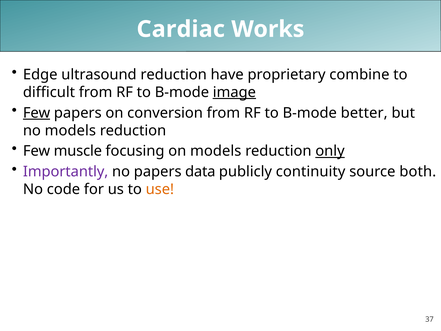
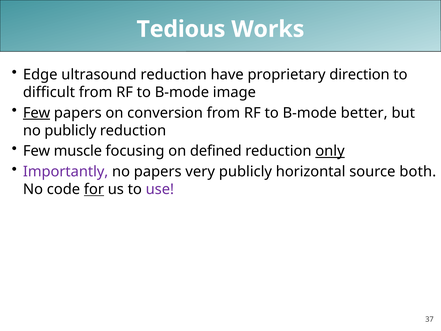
Cardiac: Cardiac -> Tedious
combine: combine -> direction
image underline: present -> none
no models: models -> publicly
on models: models -> defined
data: data -> very
continuity: continuity -> horizontal
for underline: none -> present
use colour: orange -> purple
